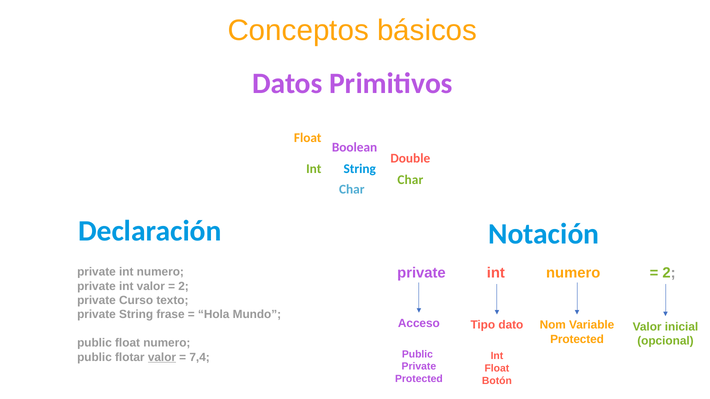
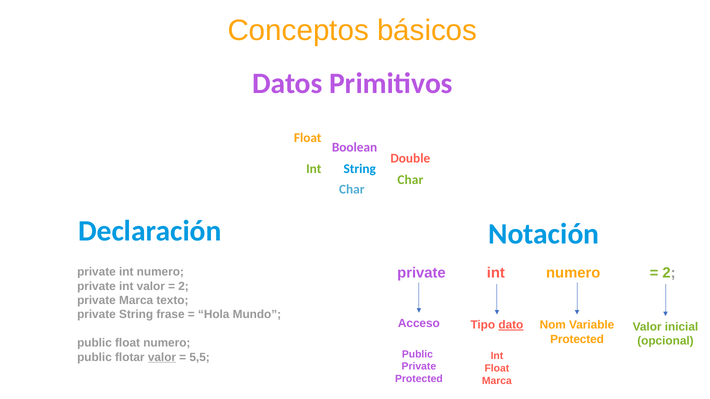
private Curso: Curso -> Marca
dato underline: none -> present
7,4: 7,4 -> 5,5
Botón at (497, 381): Botón -> Marca
